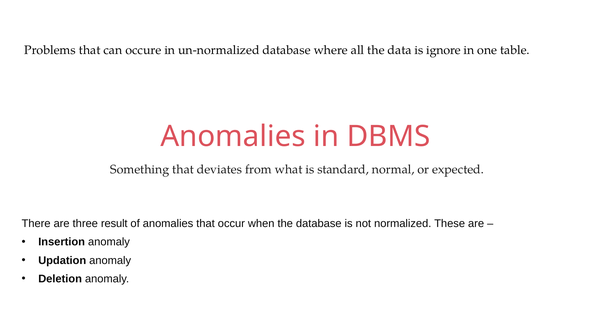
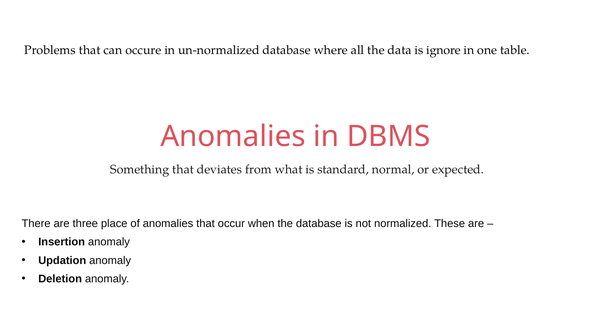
result: result -> place
